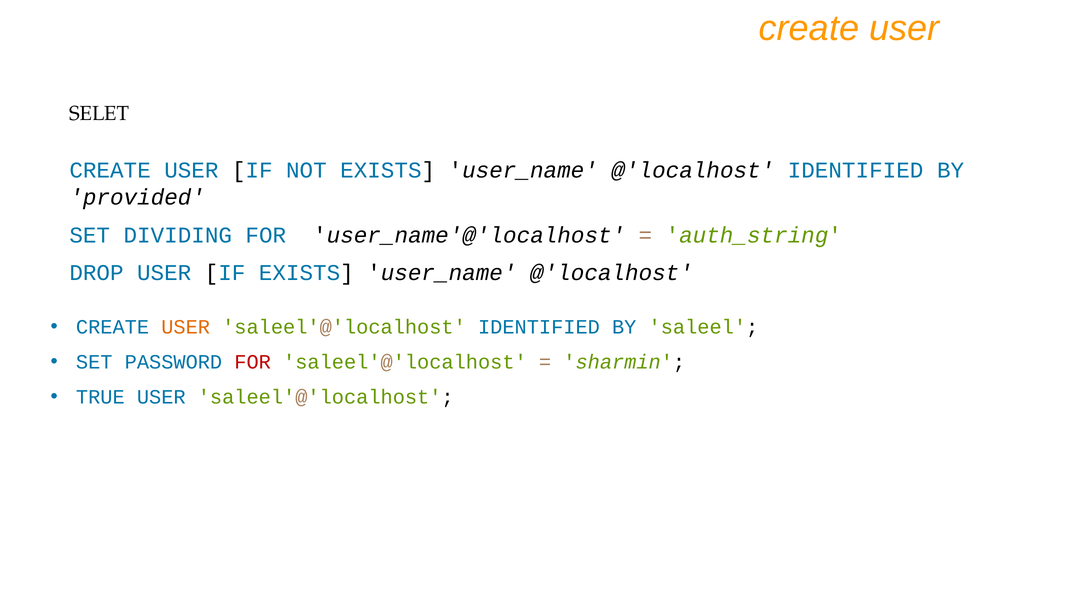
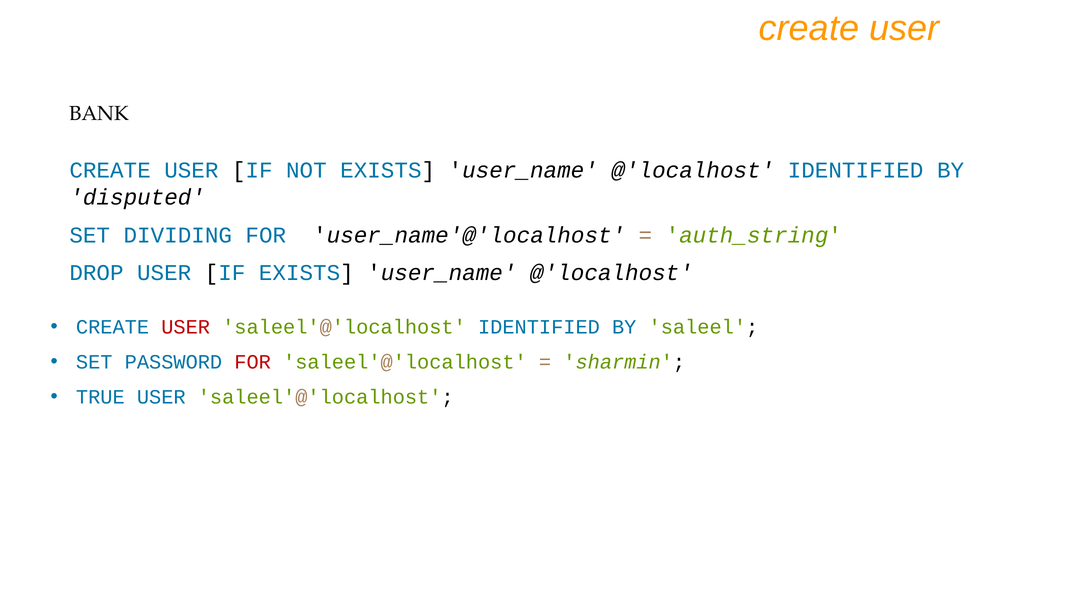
SELET: SELET -> BANK
provided: provided -> disputed
USER at (186, 327) colour: orange -> red
